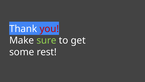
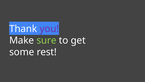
you colour: red -> purple
